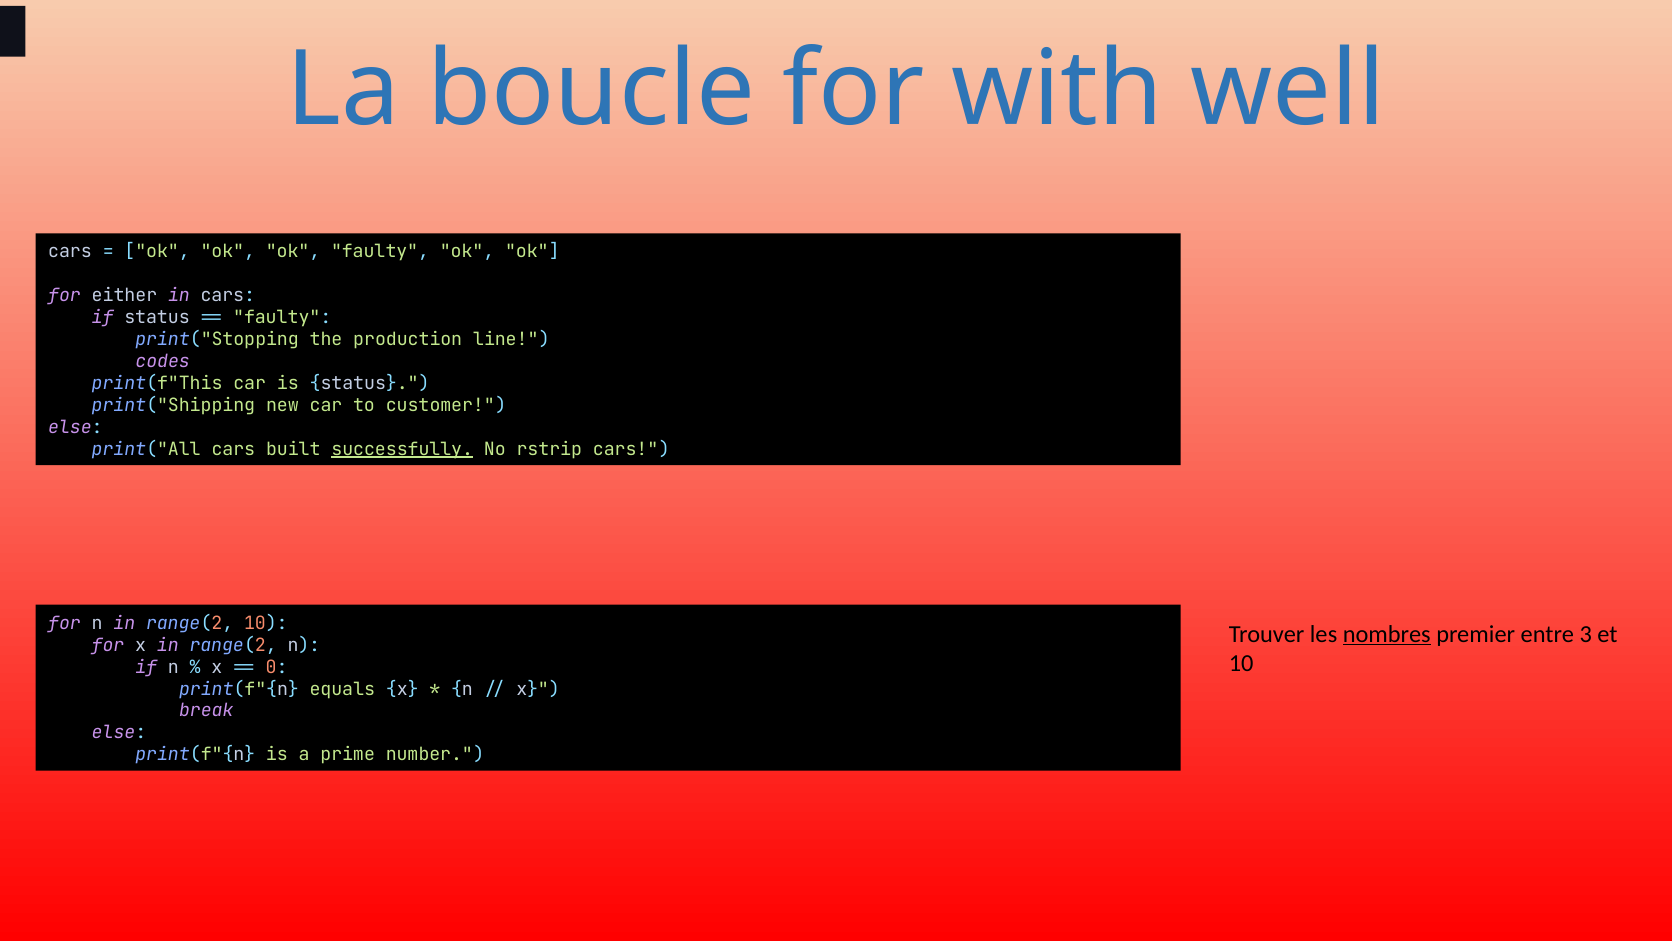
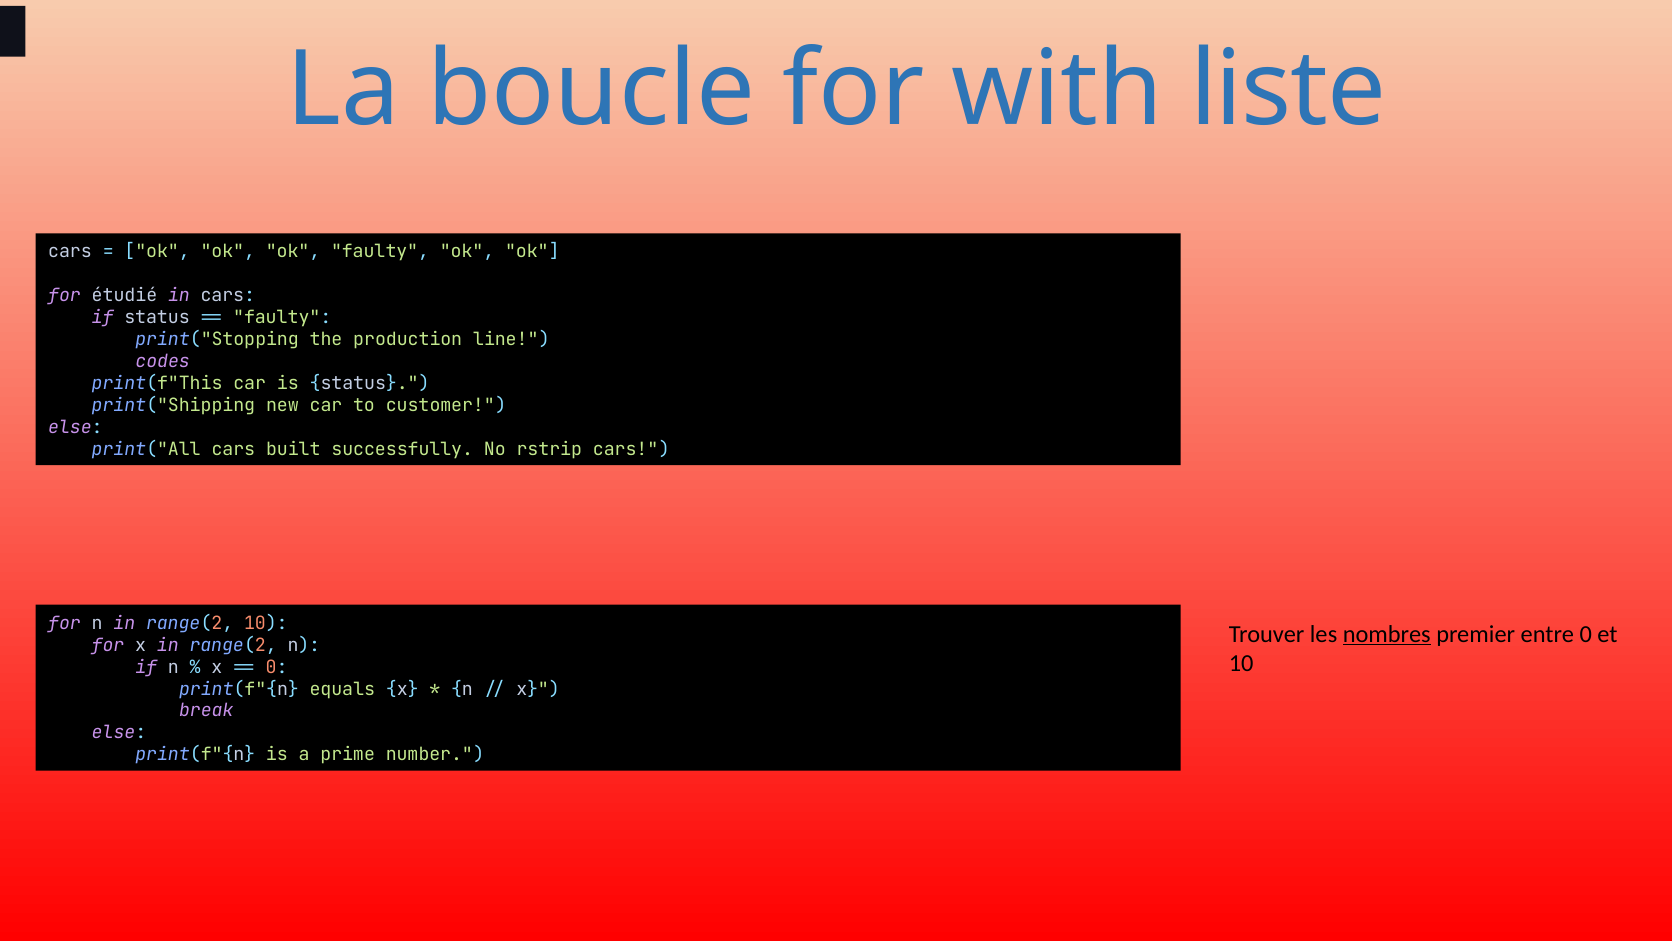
well: well -> liste
either: either -> étudié
successfully underline: present -> none
entre 3: 3 -> 0
